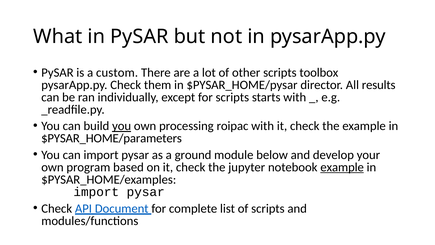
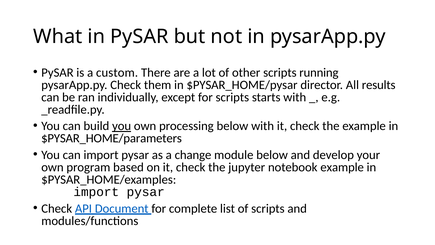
toolbox: toolbox -> running
processing roipac: roipac -> below
ground: ground -> change
example at (342, 167) underline: present -> none
